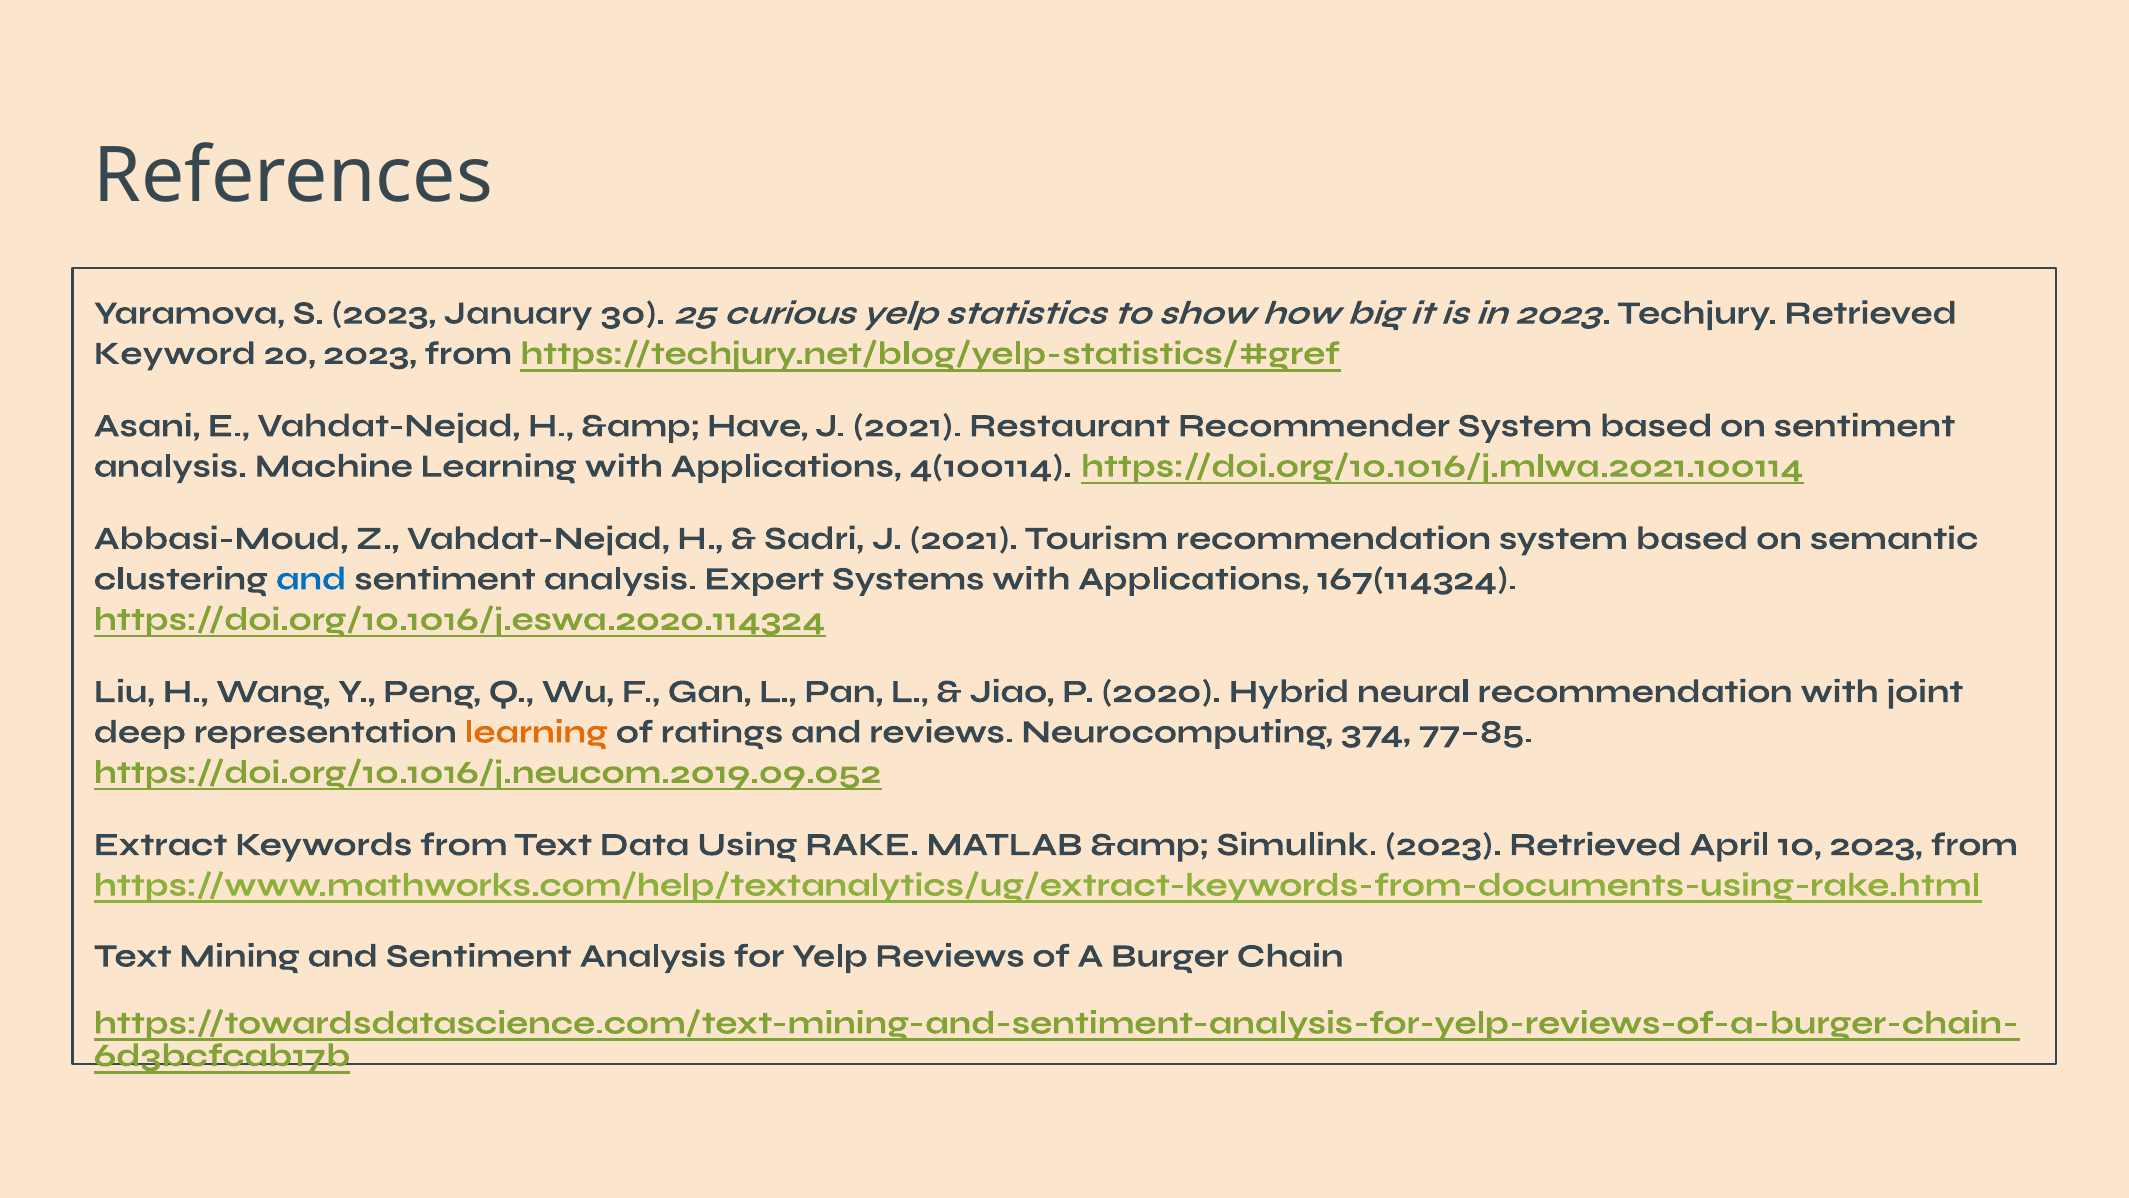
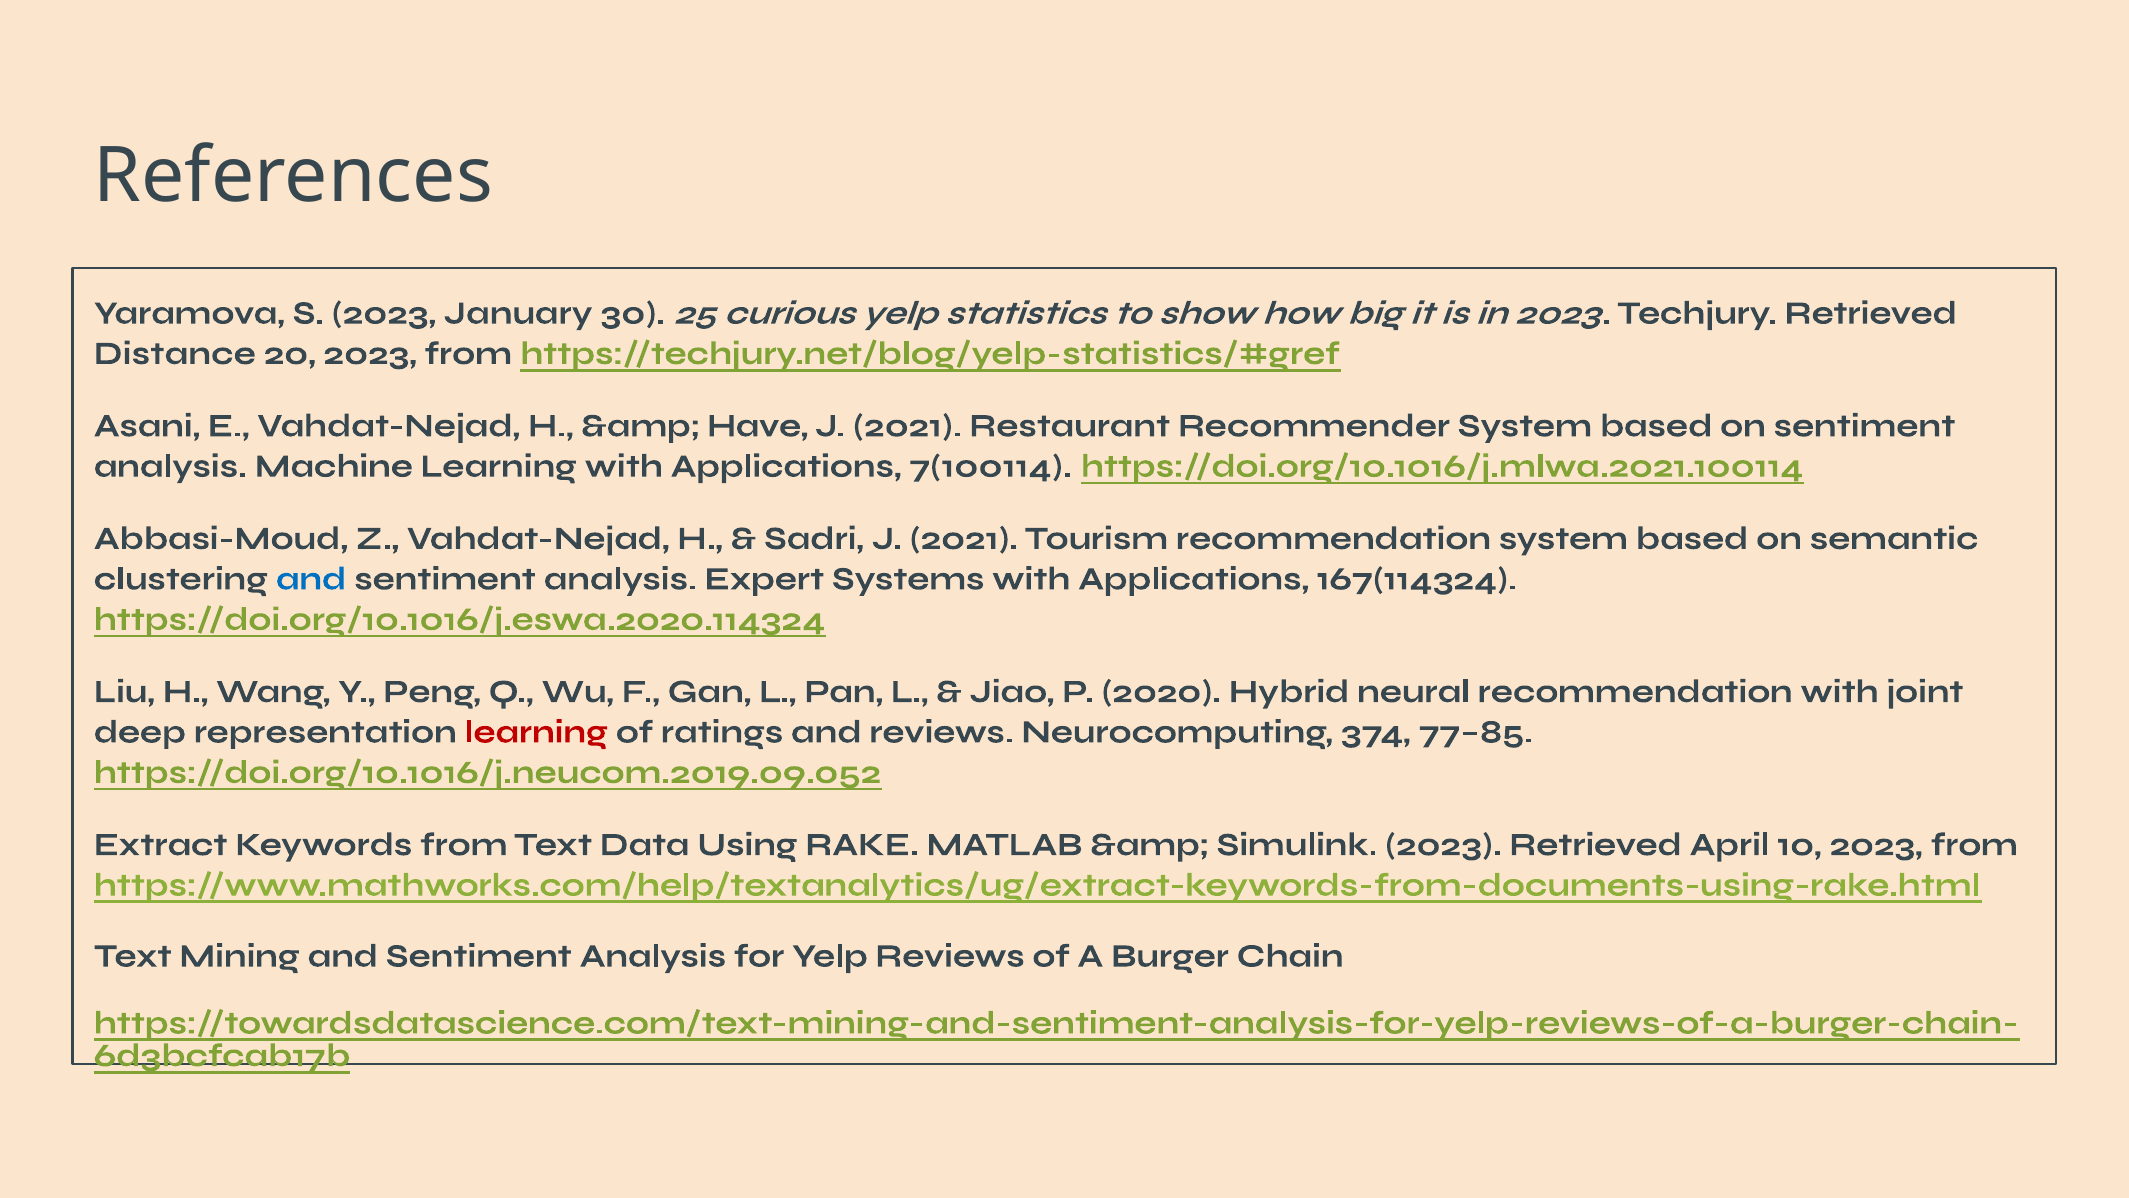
Keyword: Keyword -> Distance
4(100114: 4(100114 -> 7(100114
learning at (536, 731) colour: orange -> red
